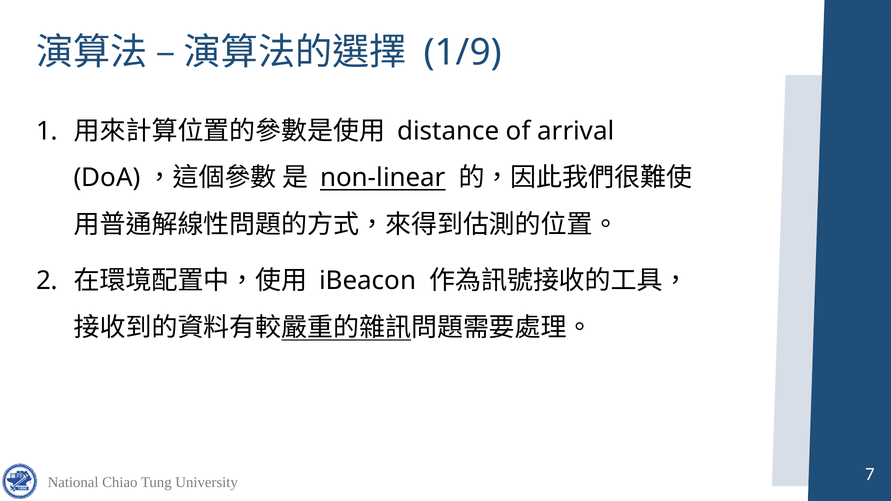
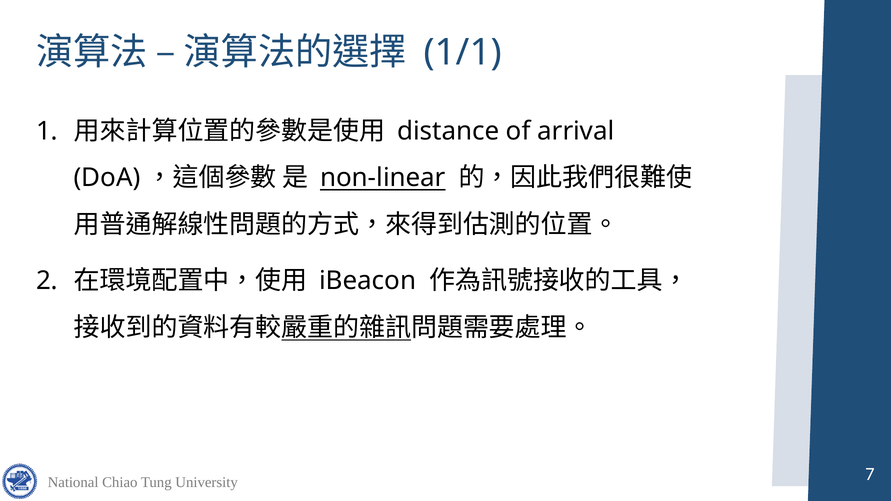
1/9: 1/9 -> 1/1
